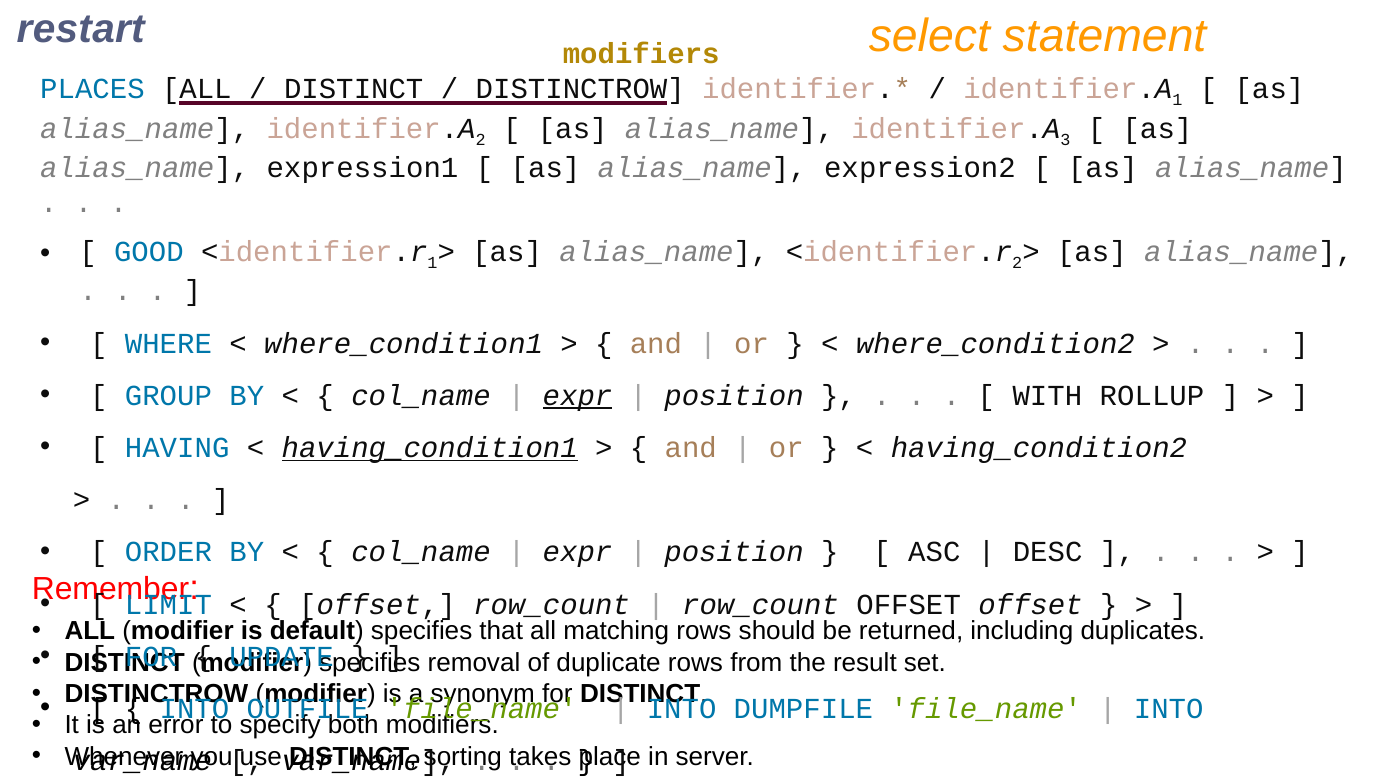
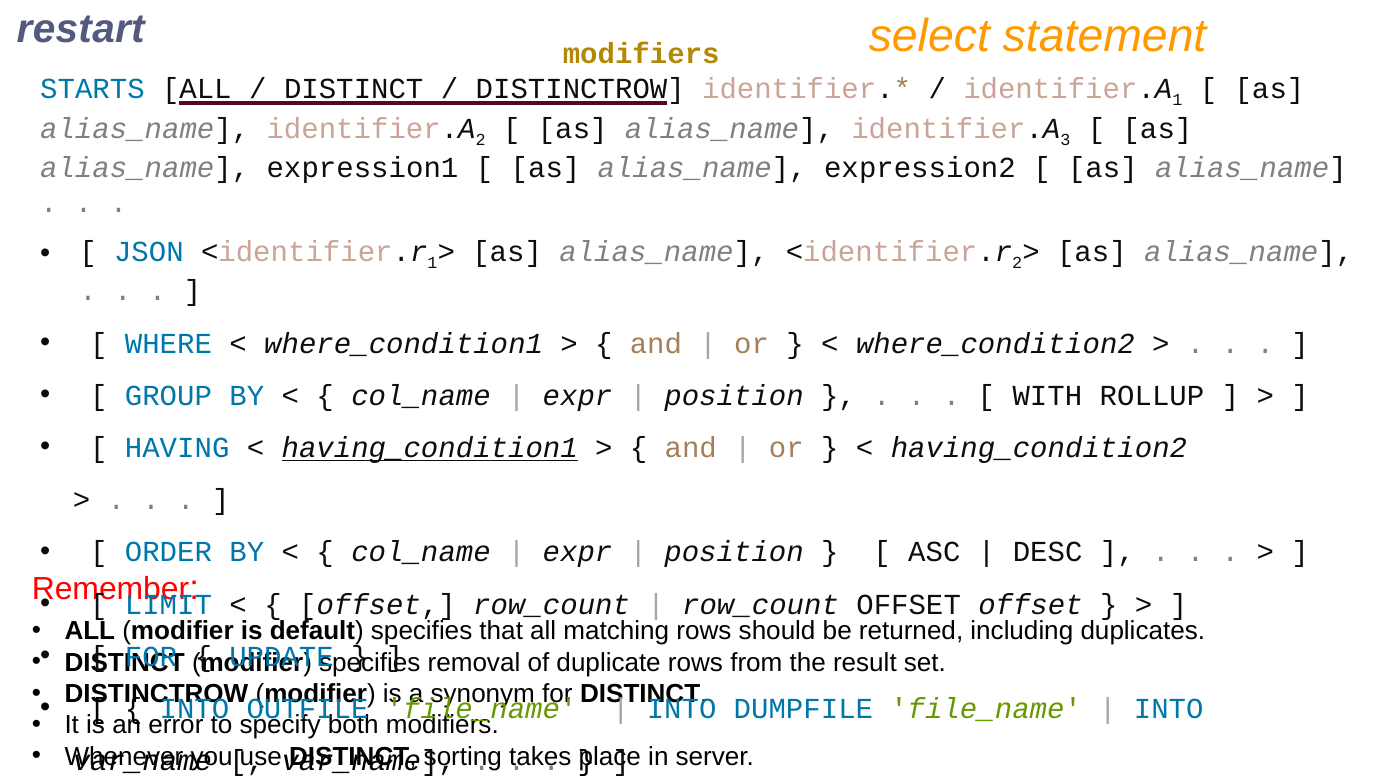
PLACES: PLACES -> STARTS
GOOD: GOOD -> JSON
expr at (578, 396) underline: present -> none
